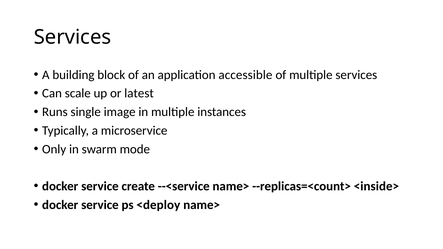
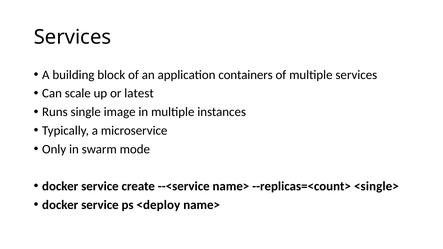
accessible: accessible -> containers
<inside>: <inside> -> <single>
